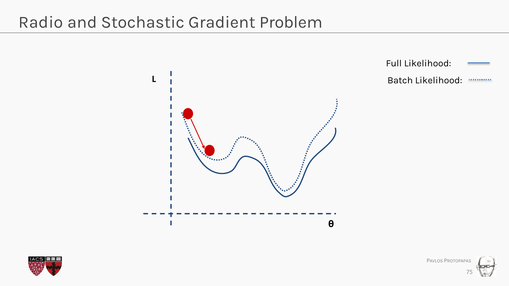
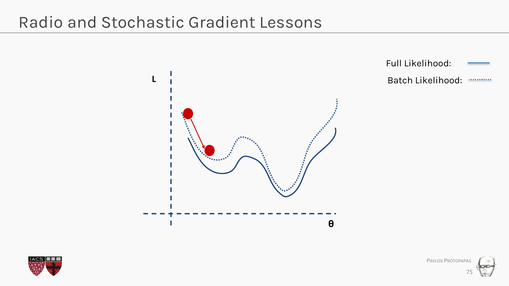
Problem: Problem -> Lessons
